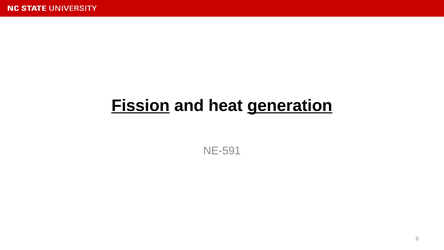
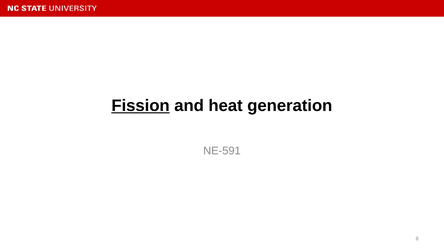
generation underline: present -> none
